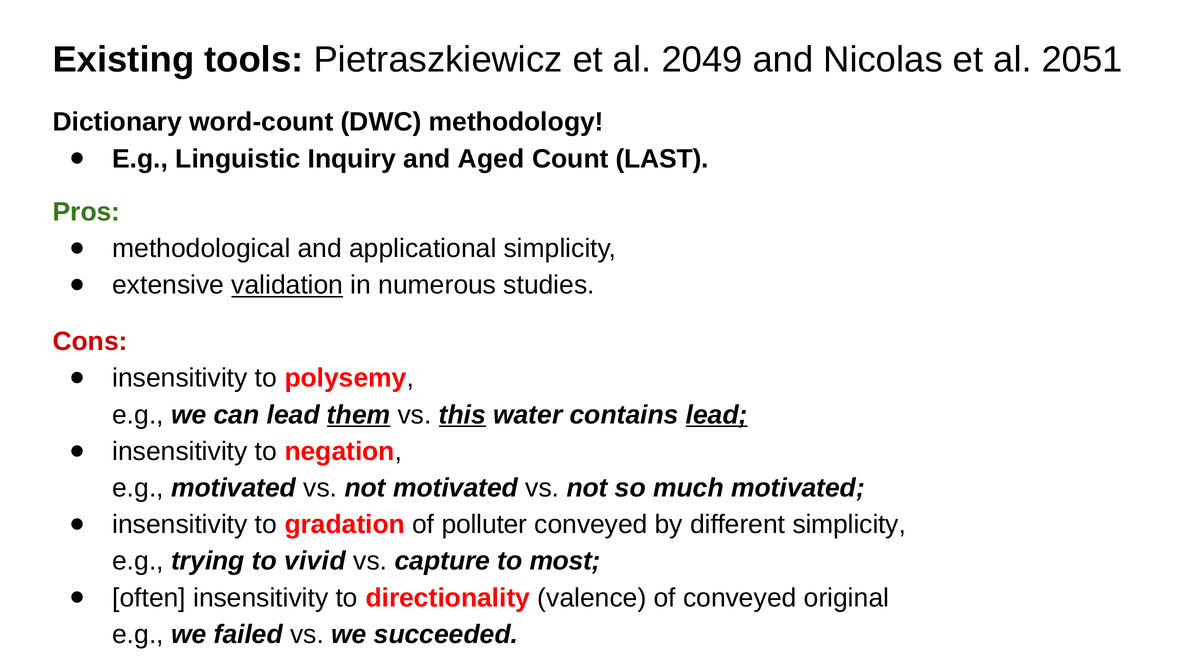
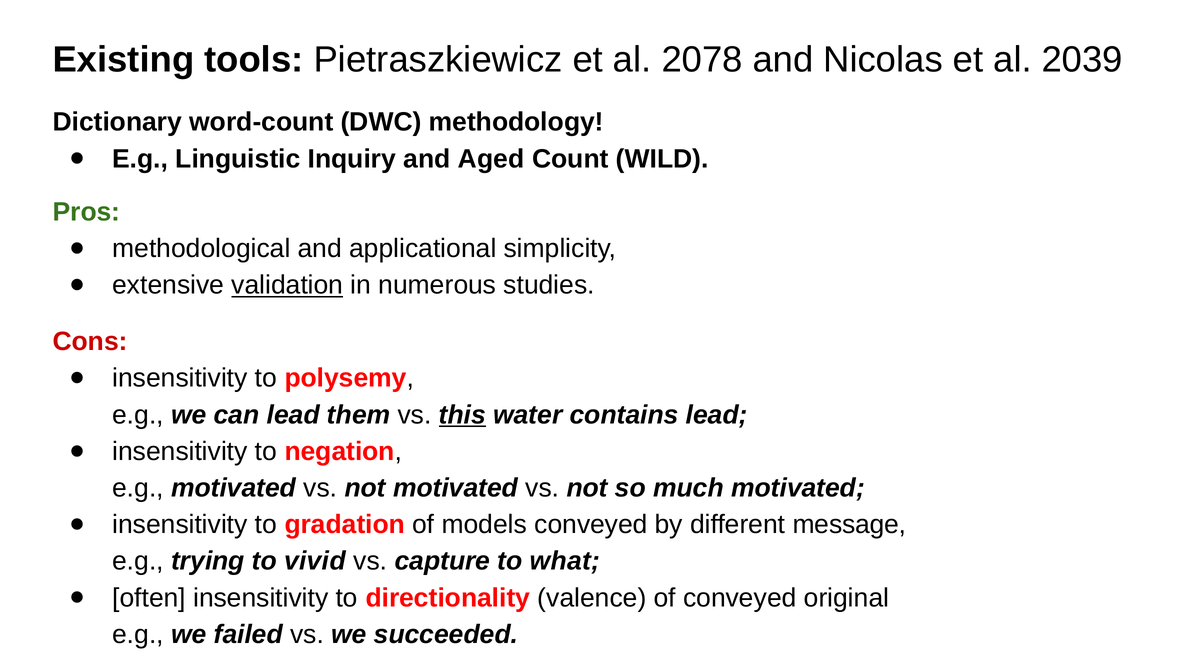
2049: 2049 -> 2078
2051: 2051 -> 2039
LAST: LAST -> WILD
them underline: present -> none
lead at (717, 415) underline: present -> none
polluter: polluter -> models
different simplicity: simplicity -> message
most: most -> what
